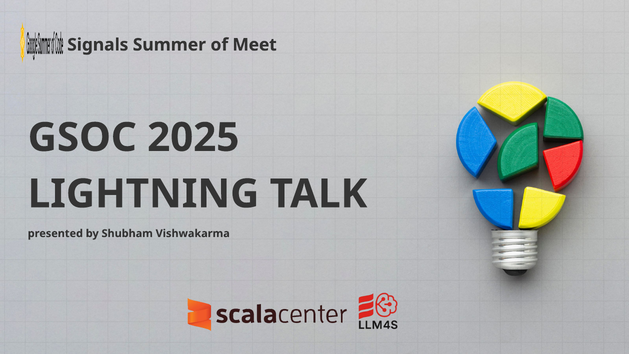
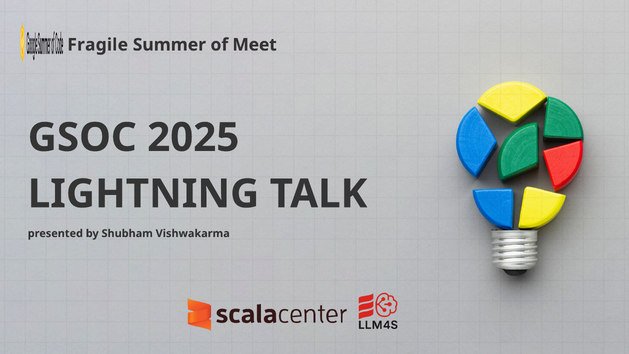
Signals: Signals -> Fragile
